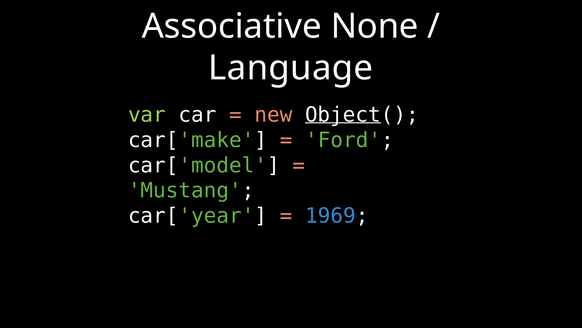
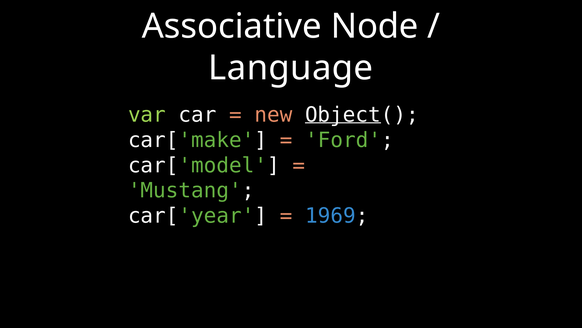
None: None -> Node
